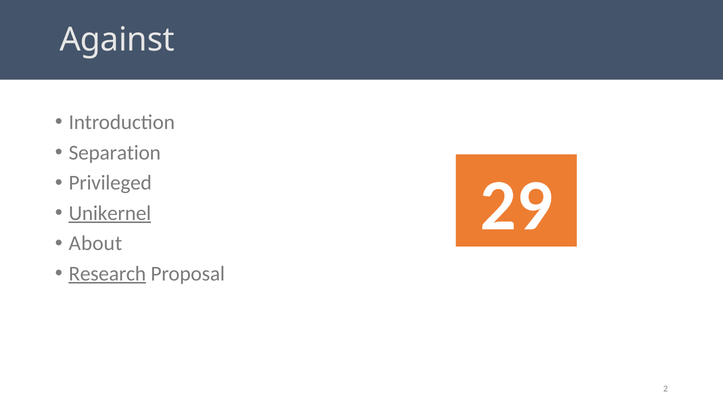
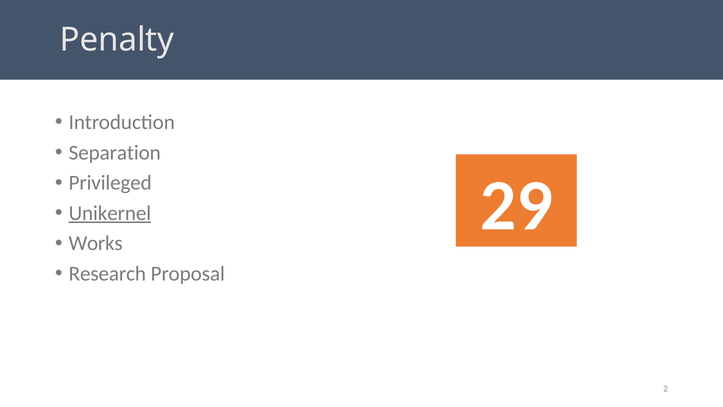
Against: Against -> Penalty
About: About -> Works
Research underline: present -> none
